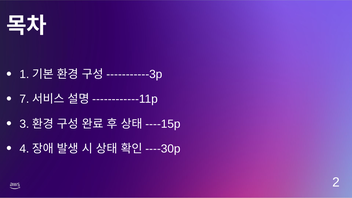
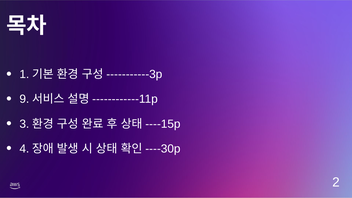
7: 7 -> 9
